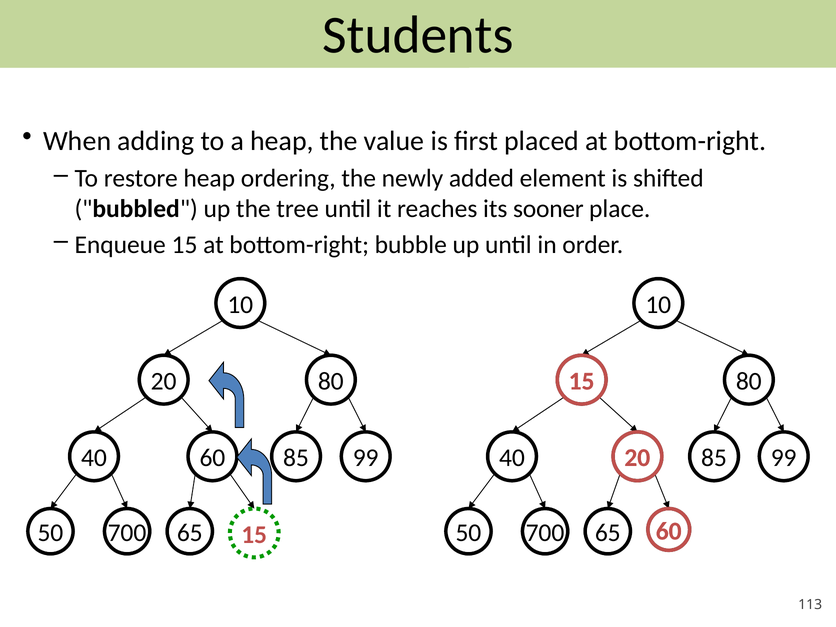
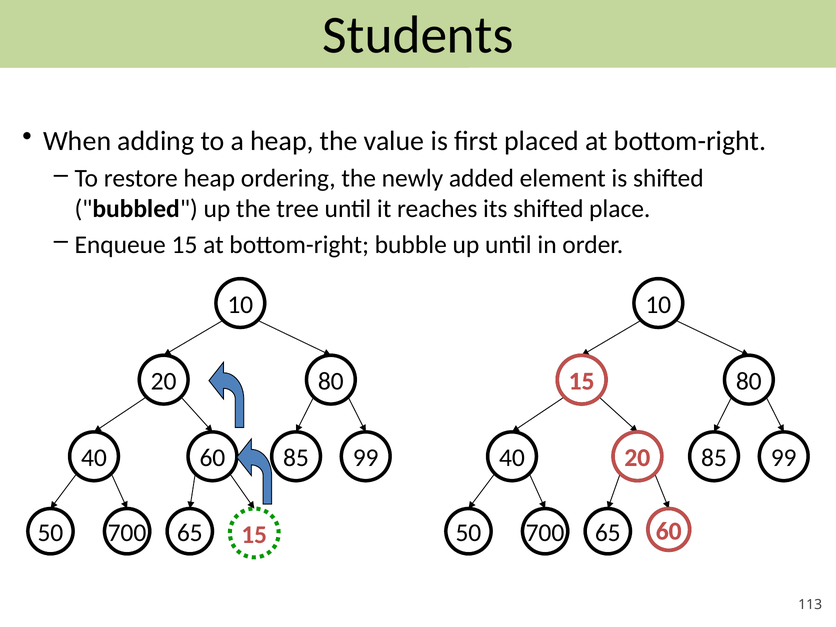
its sooner: sooner -> shifted
